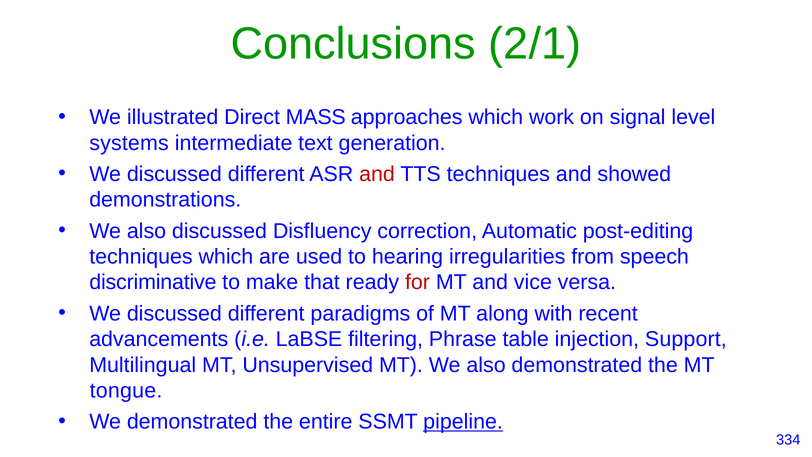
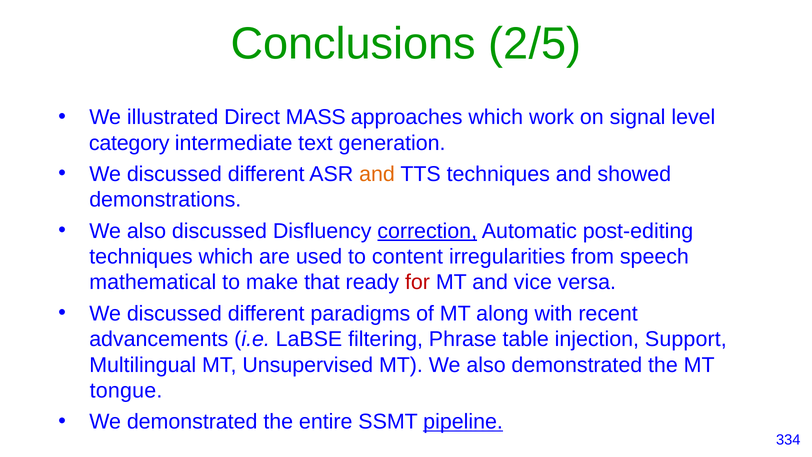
2/1: 2/1 -> 2/5
systems: systems -> category
and at (377, 174) colour: red -> orange
correction underline: none -> present
hearing: hearing -> content
discriminative: discriminative -> mathematical
